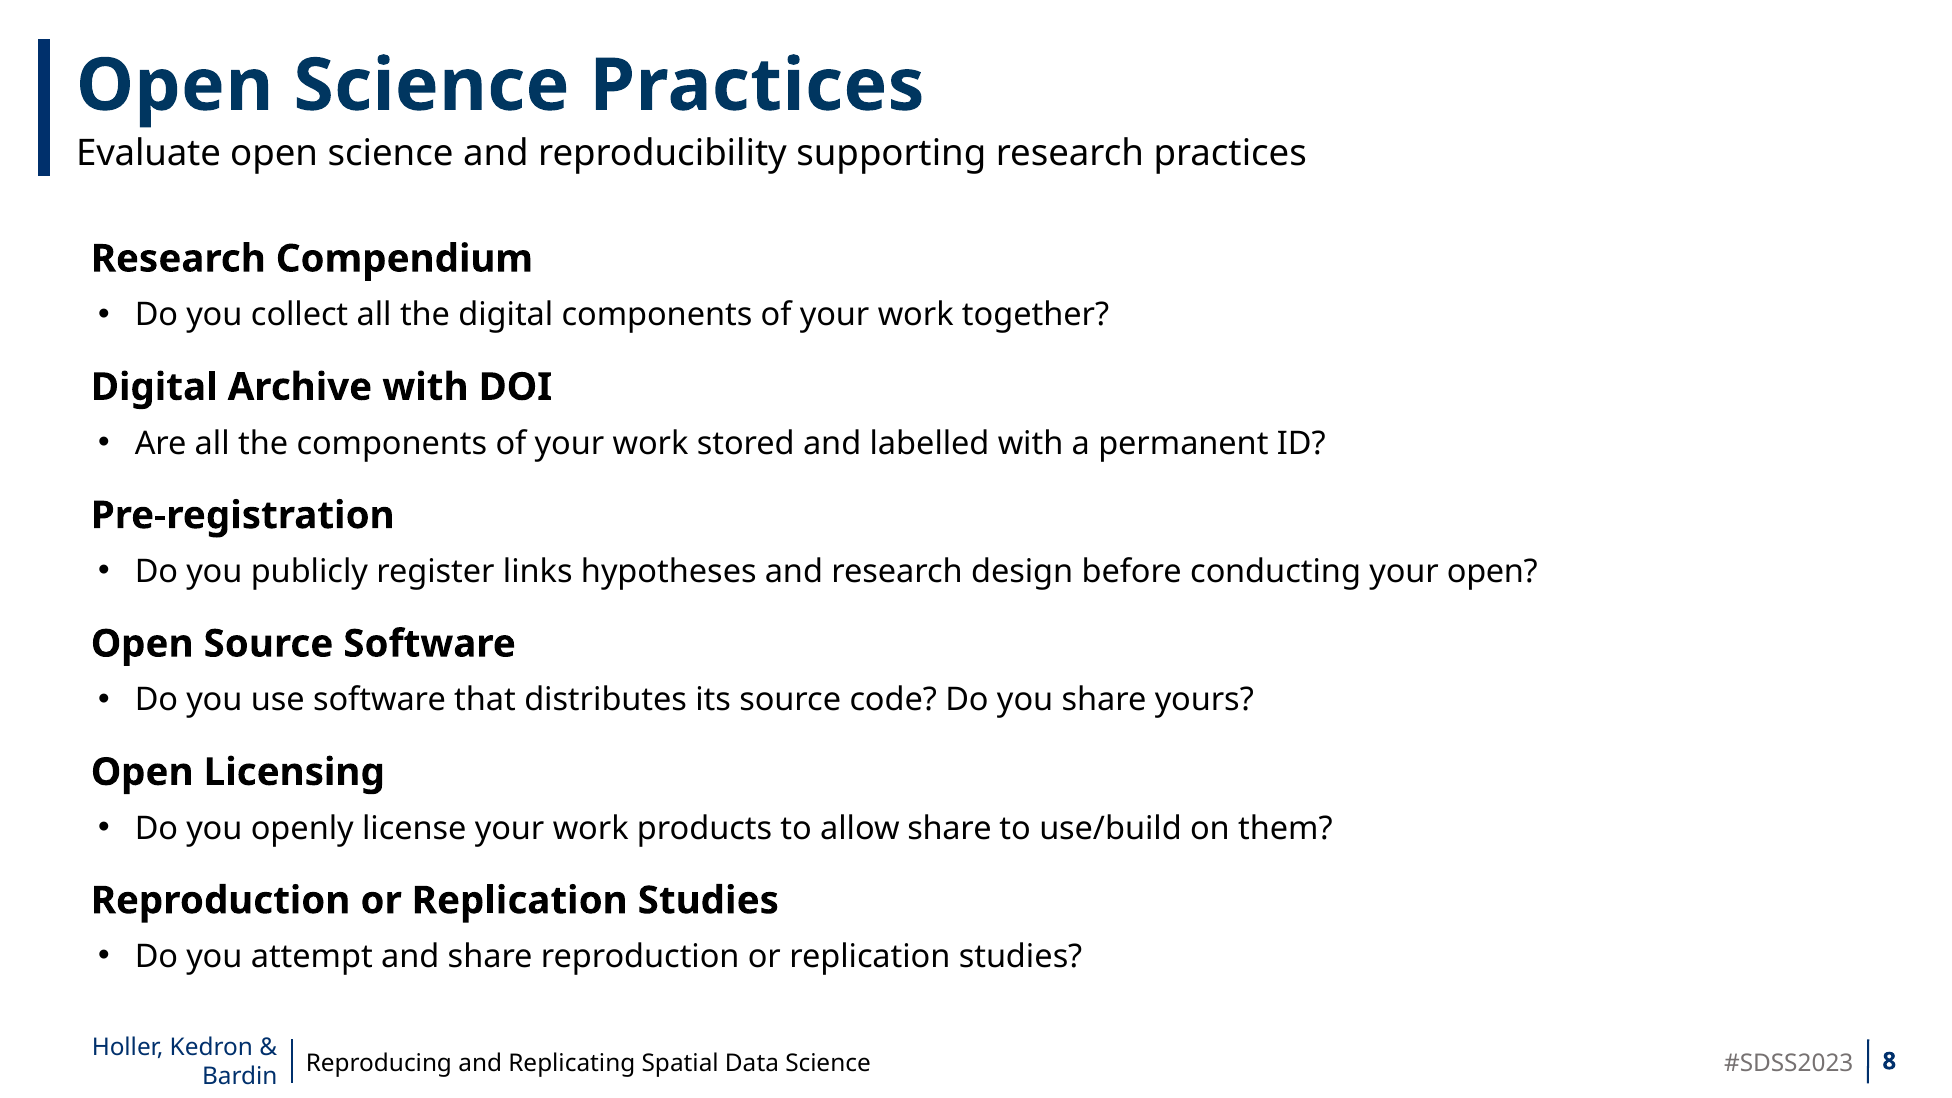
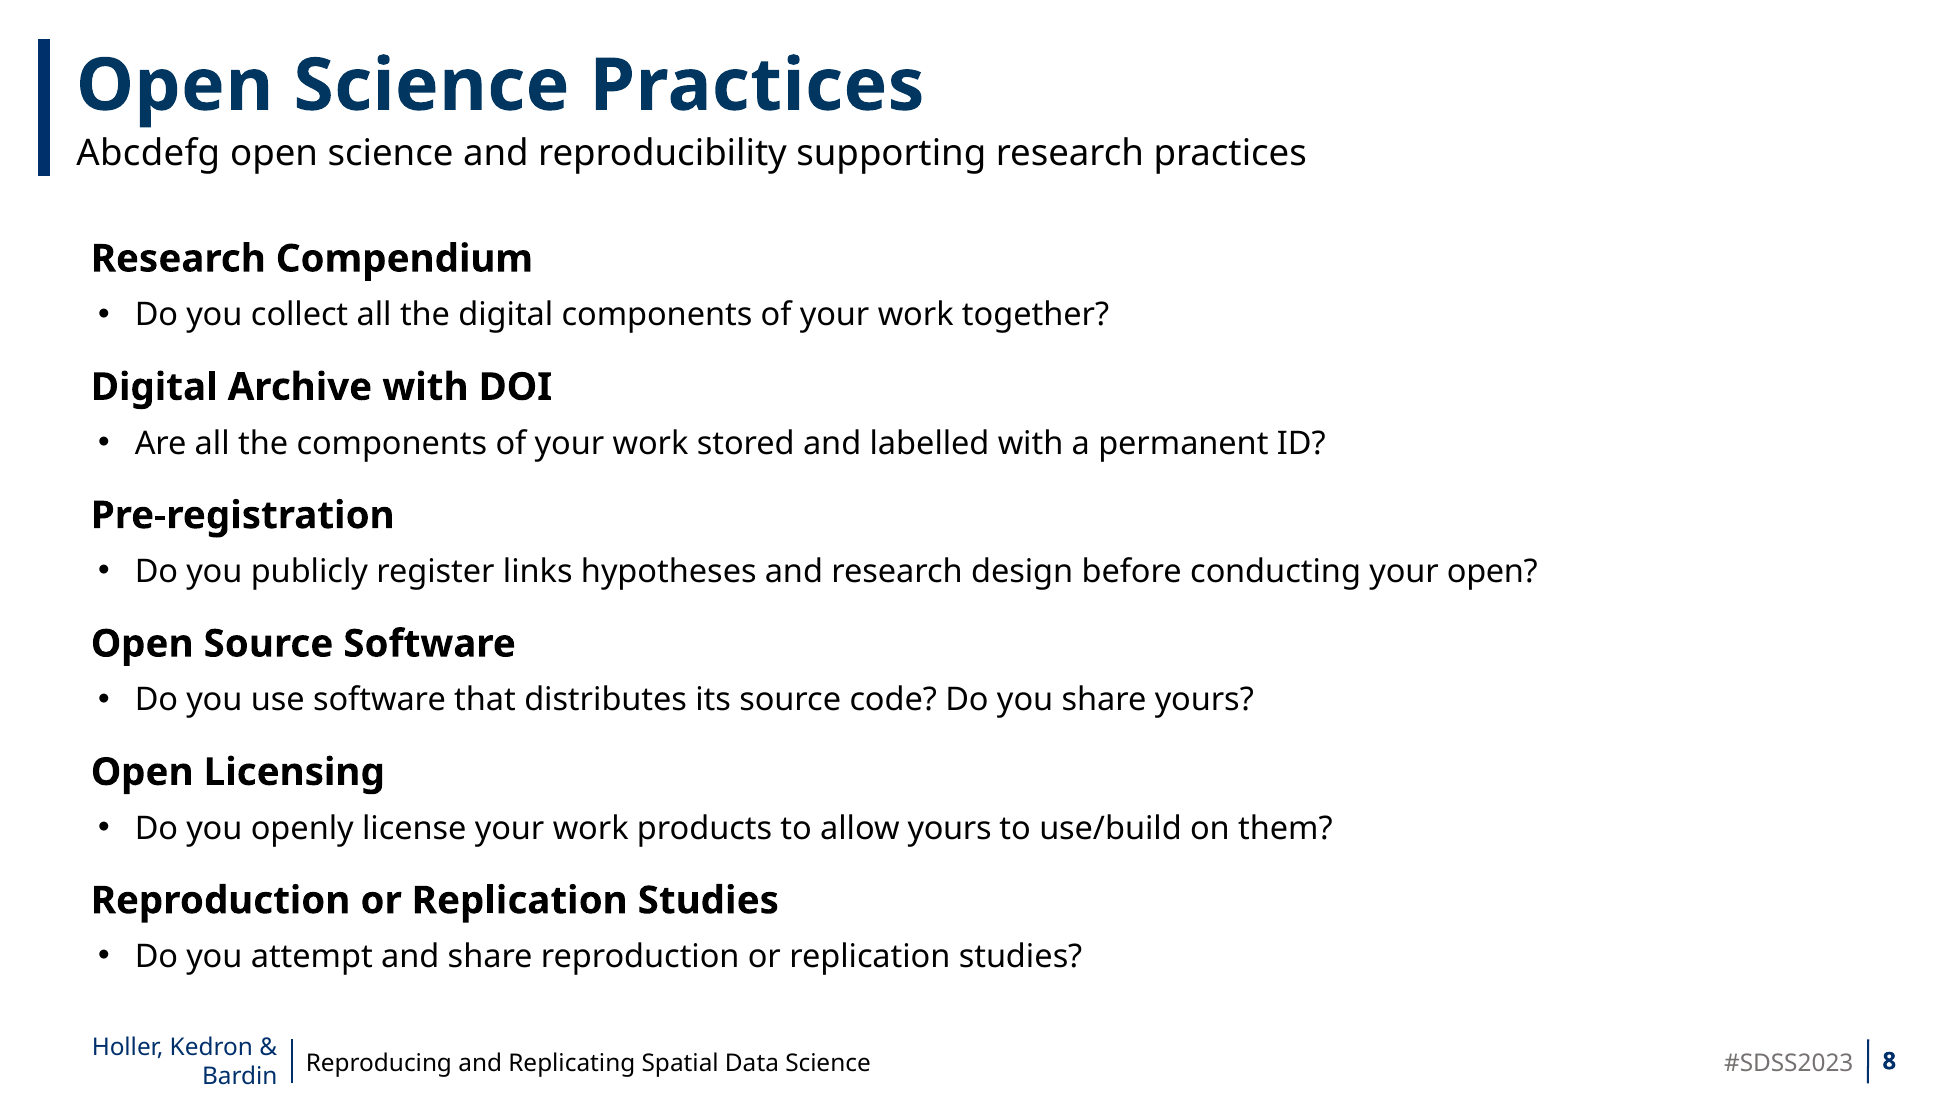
Evaluate: Evaluate -> Abcdefg
allow share: share -> yours
